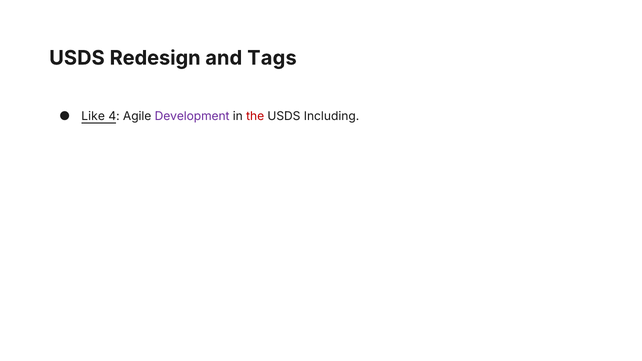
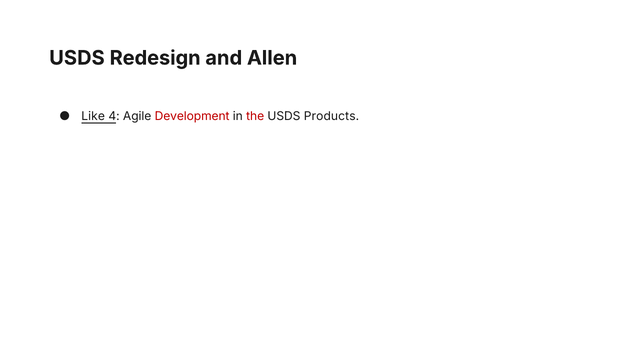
Tags: Tags -> Allen
Development colour: purple -> red
Including: Including -> Products
